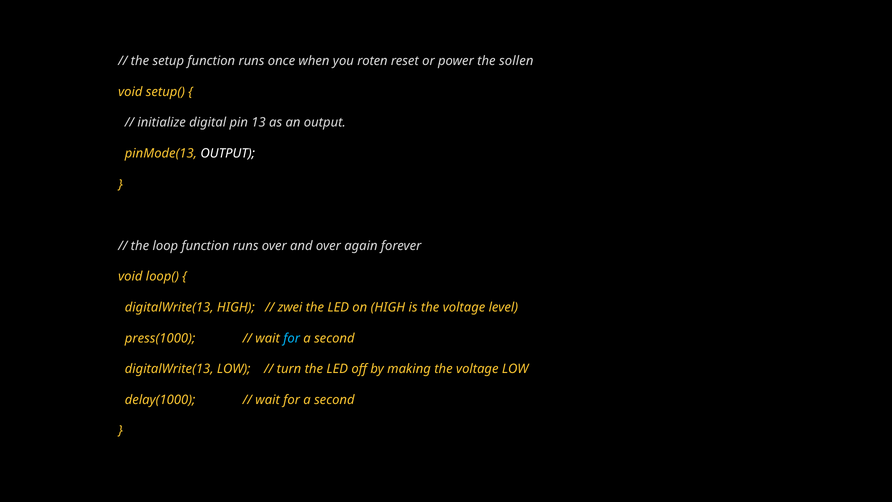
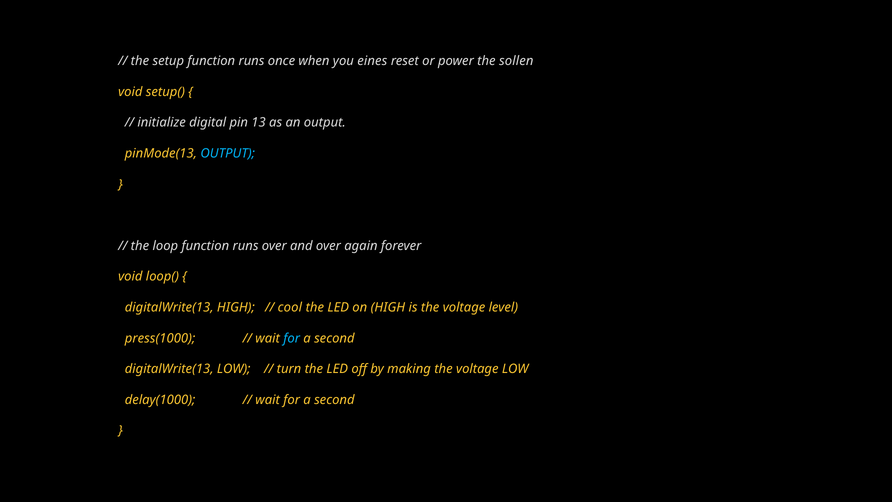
roten: roten -> eines
OUTPUT at (228, 153) colour: white -> light blue
zwei: zwei -> cool
